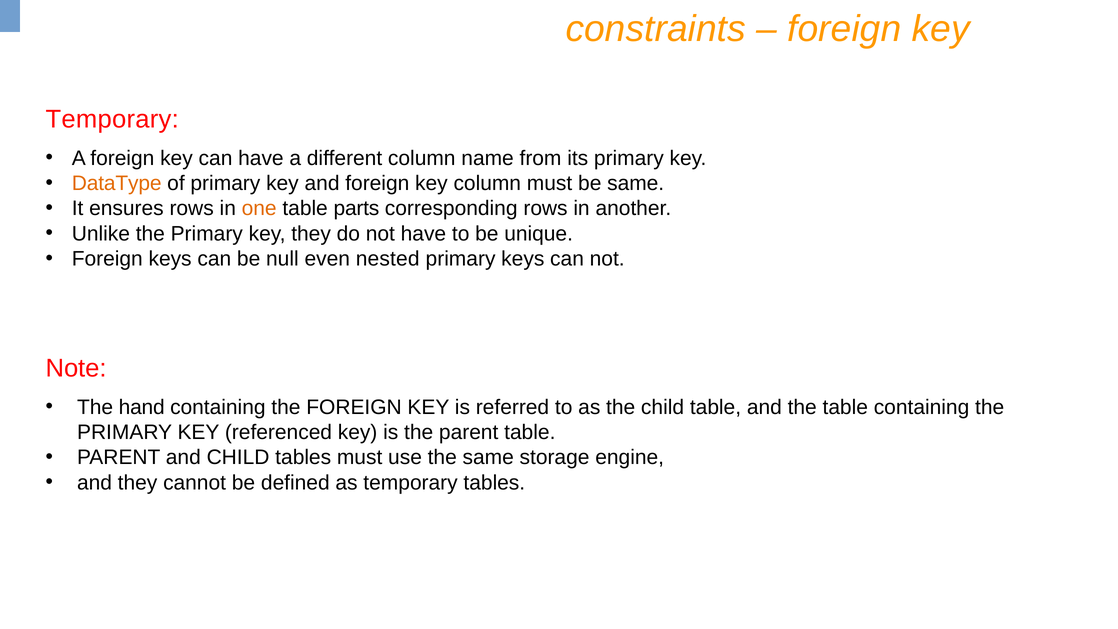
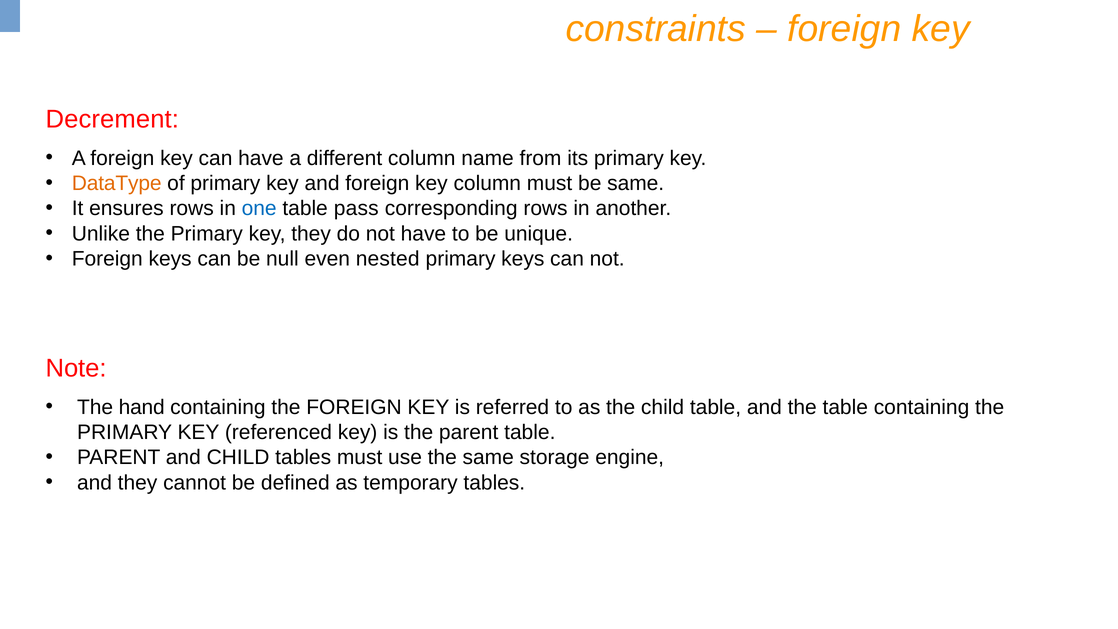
Temporary at (112, 119): Temporary -> Decrement
one colour: orange -> blue
parts: parts -> pass
